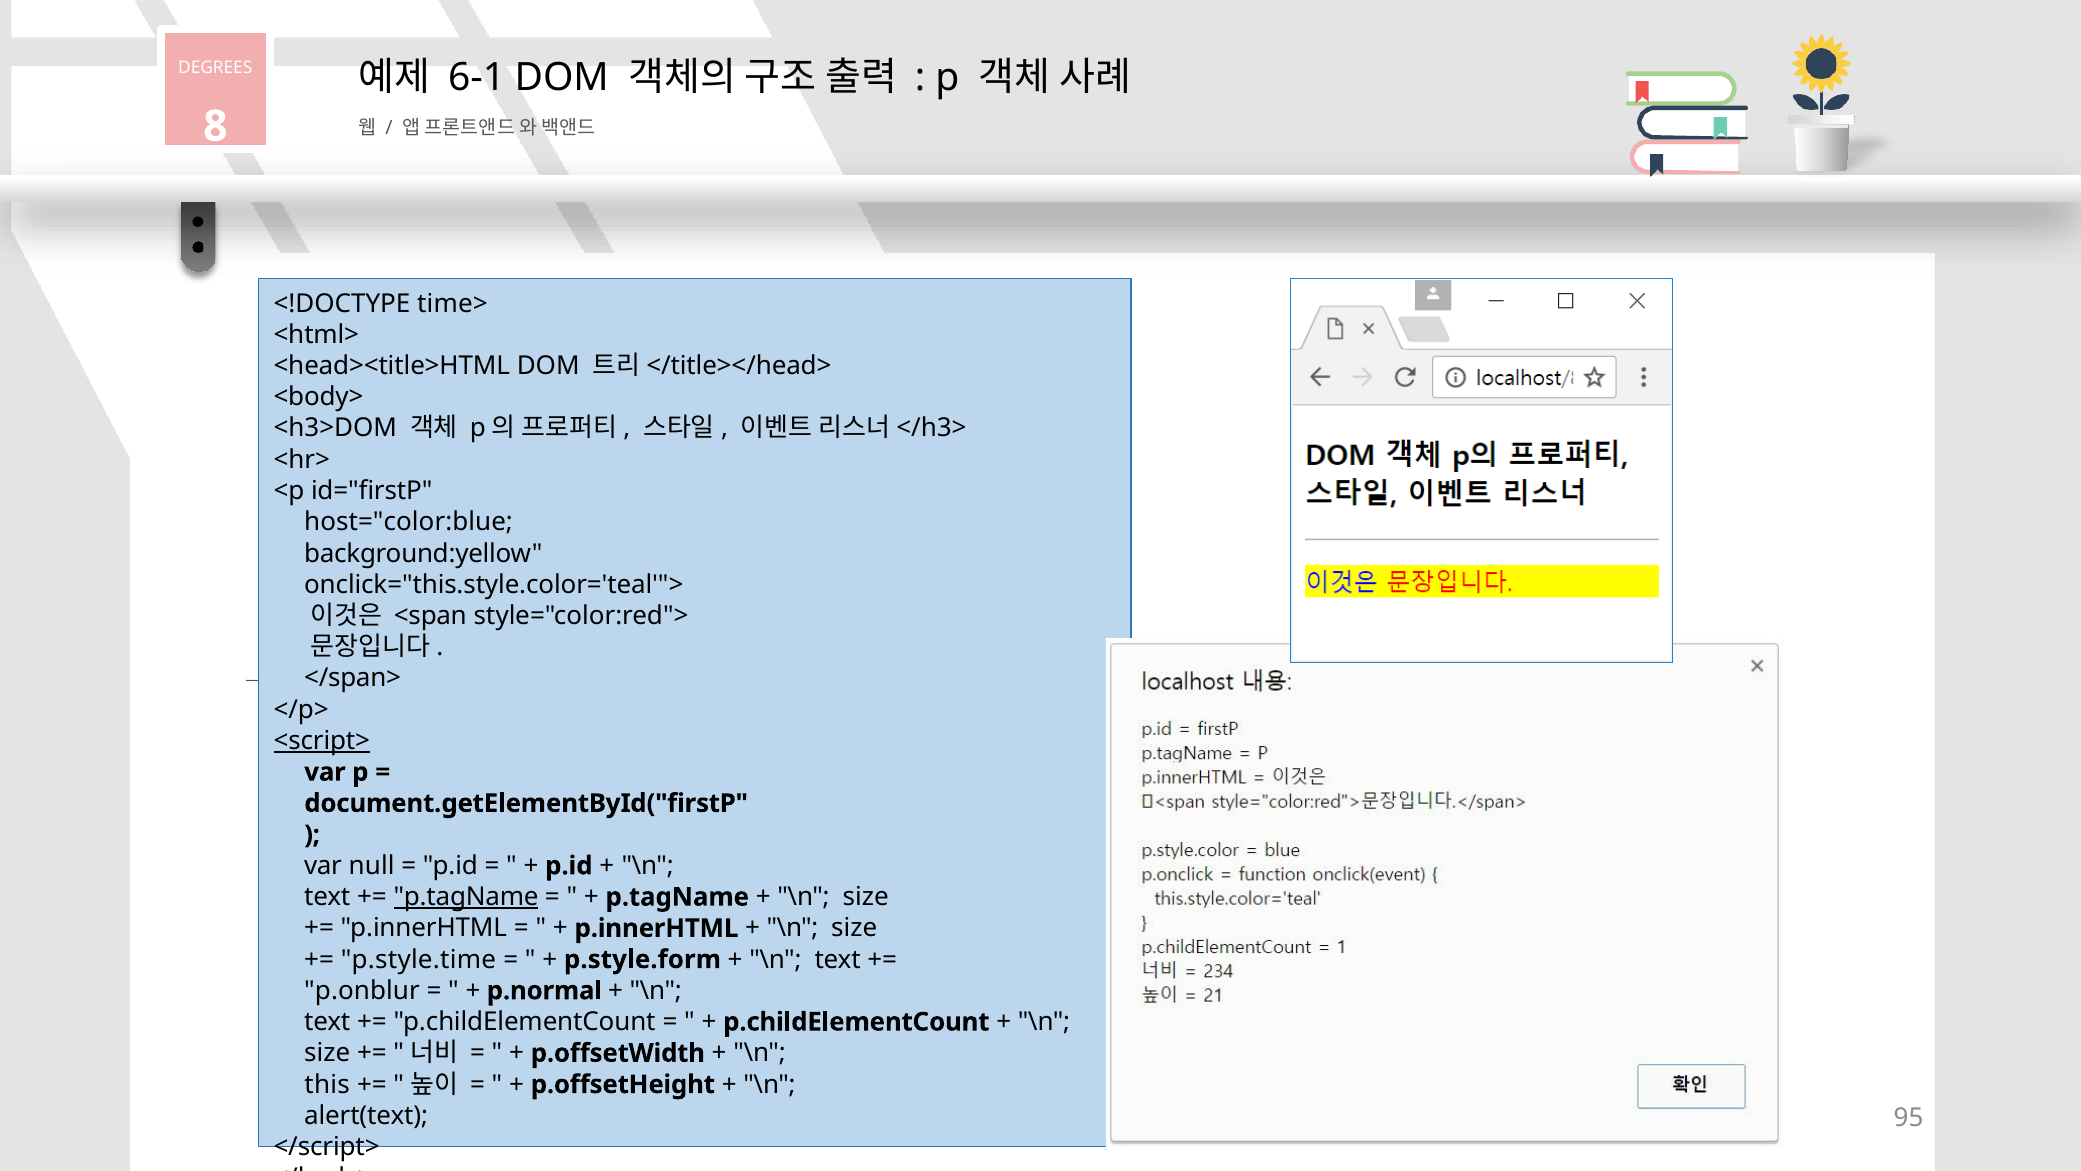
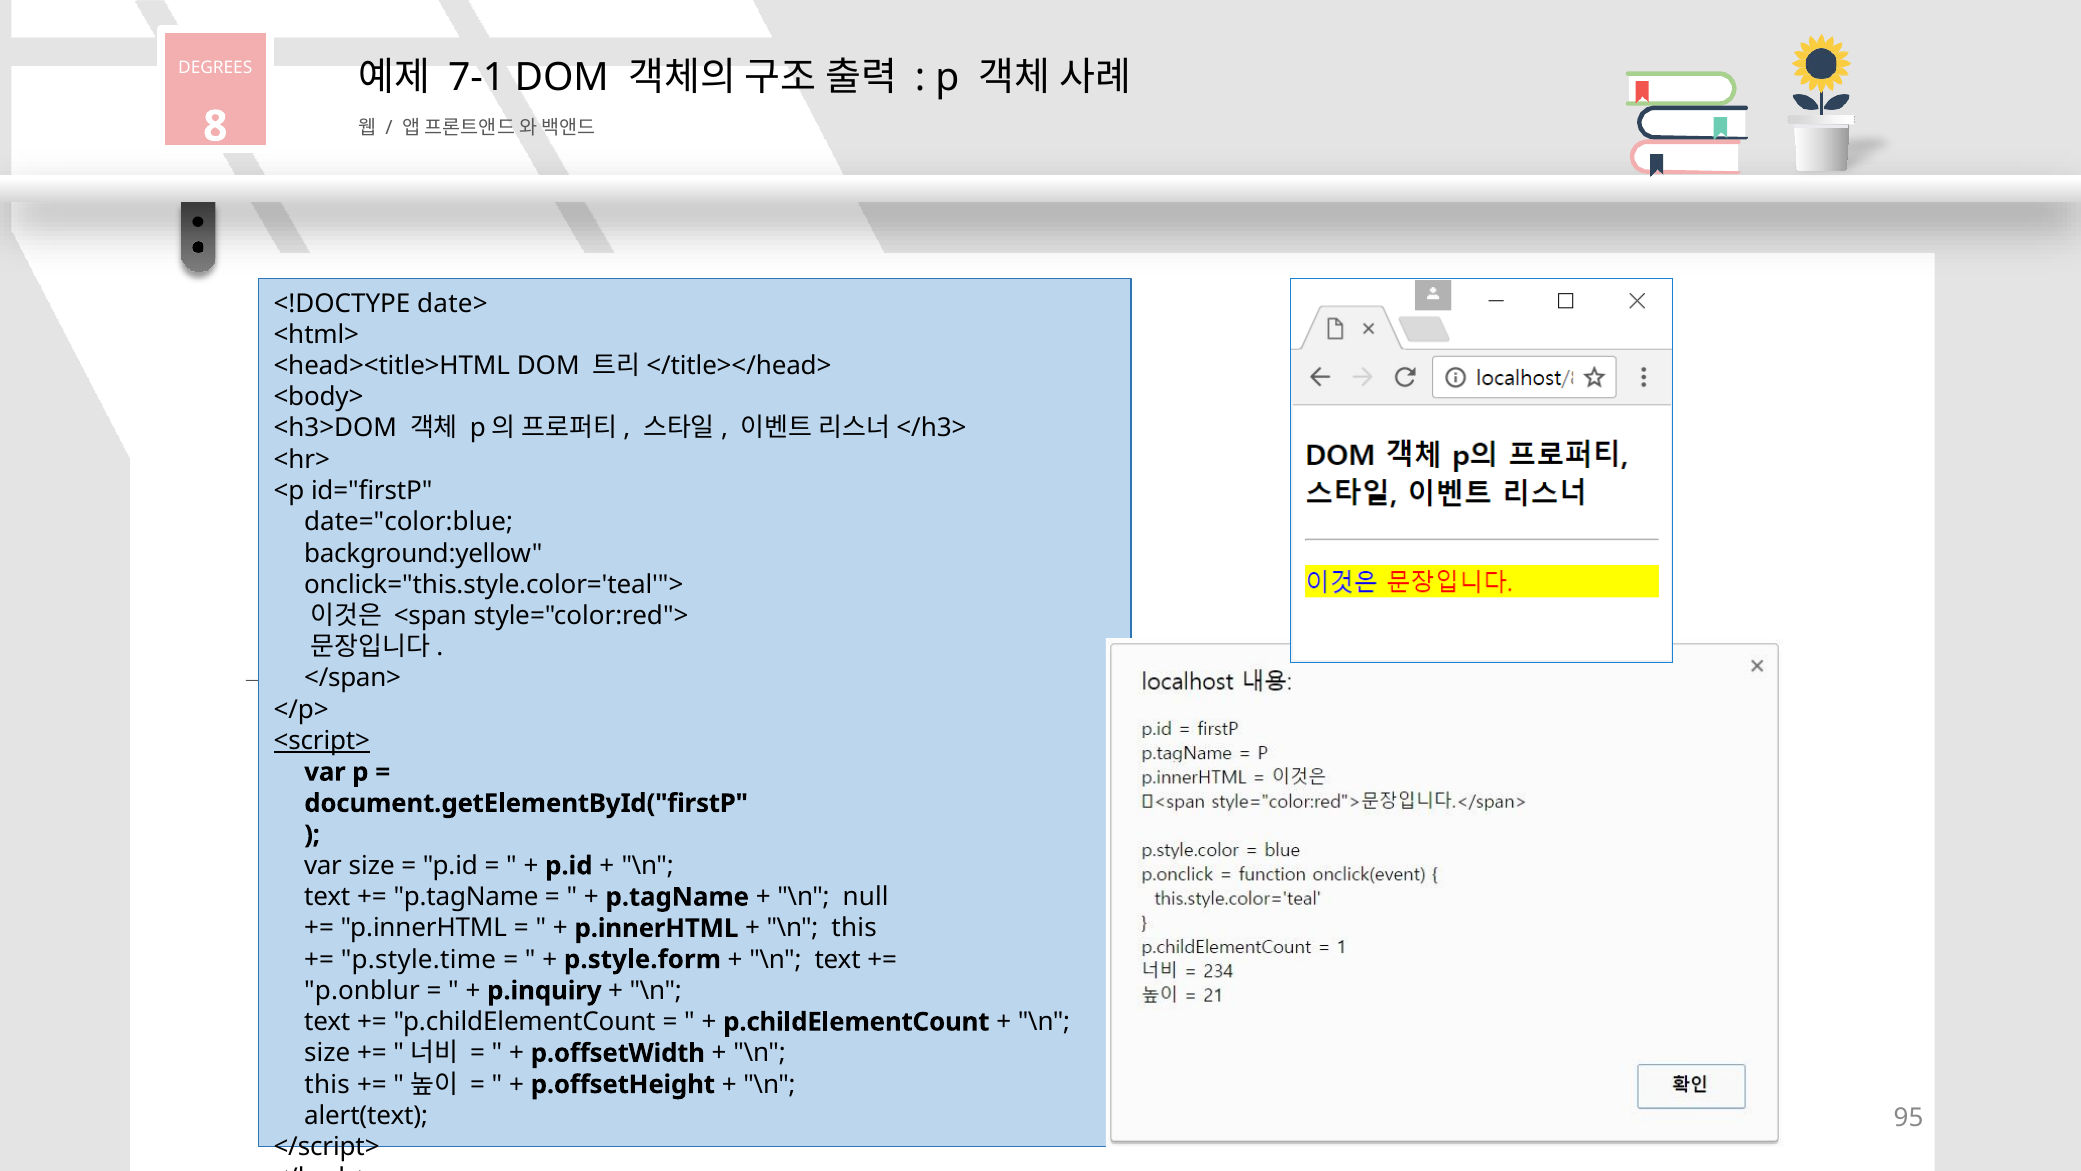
6-1: 6-1 -> 7-1
time>: time> -> date>
host="color:blue: host="color:blue -> date="color:blue
var null: null -> size
p.tagName at (466, 897) underline: present -> none
size at (866, 897): size -> null
size at (854, 928): size -> this
p.normal: p.normal -> p.inquiry
